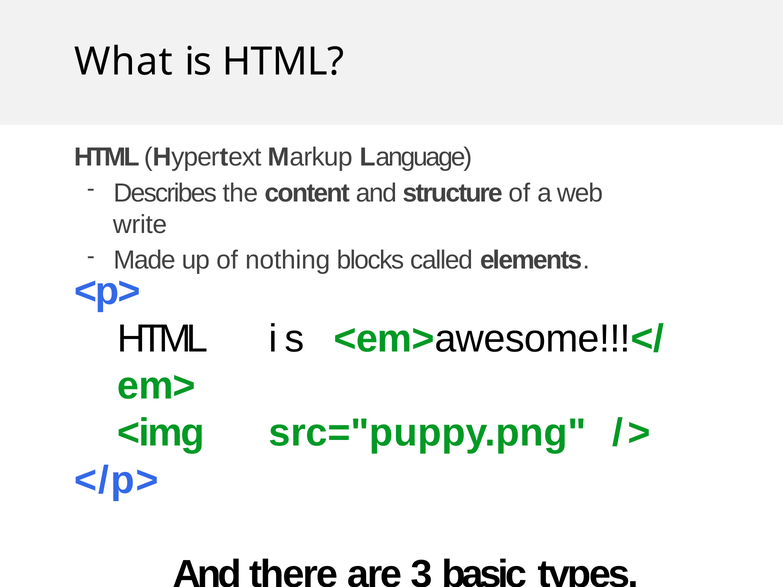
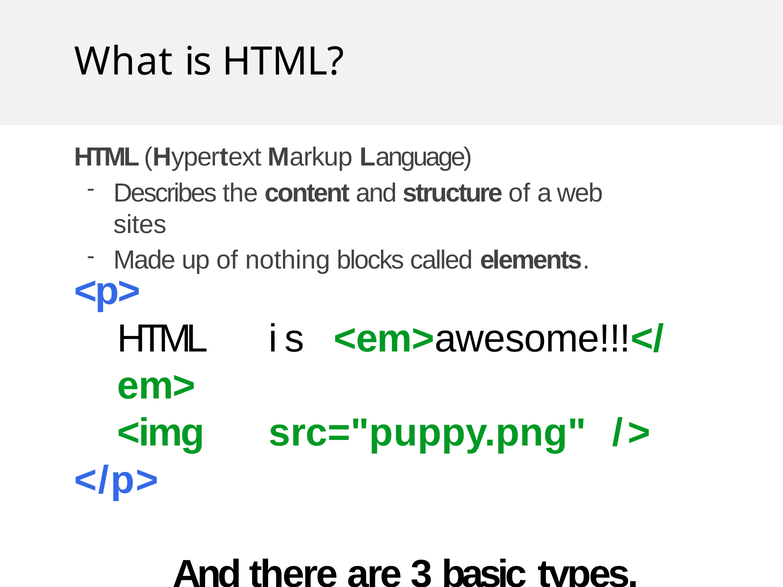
write: write -> sites
